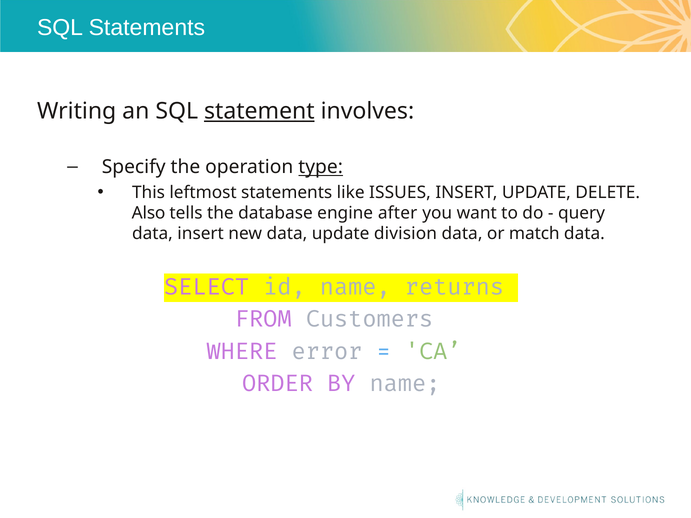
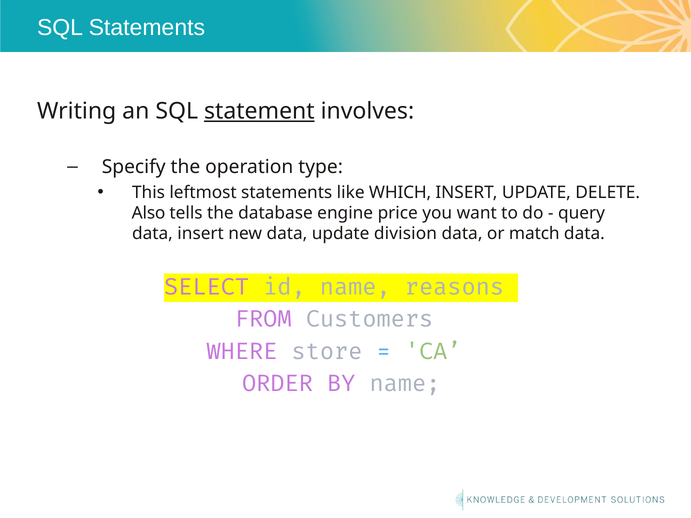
type underline: present -> none
ISSUES: ISSUES -> WHICH
after: after -> price
returns: returns -> reasons
error: error -> store
